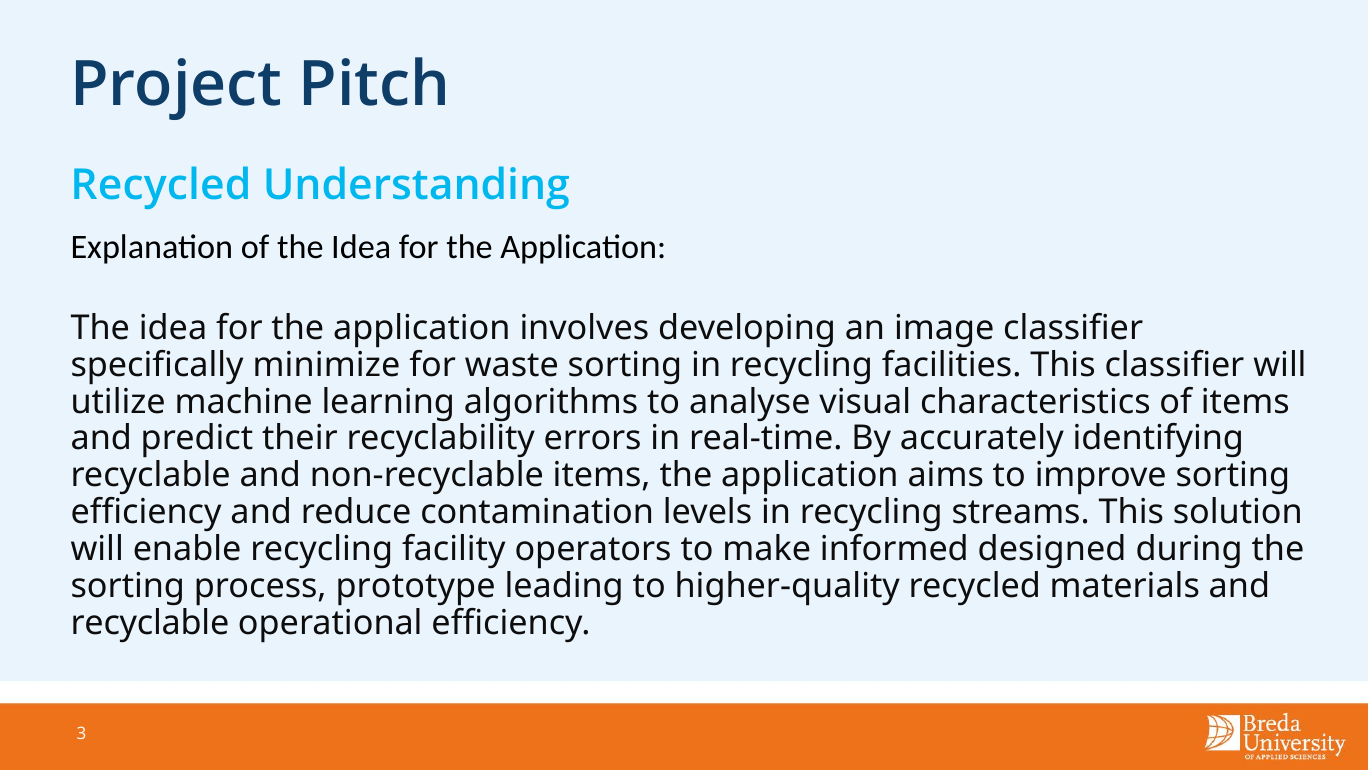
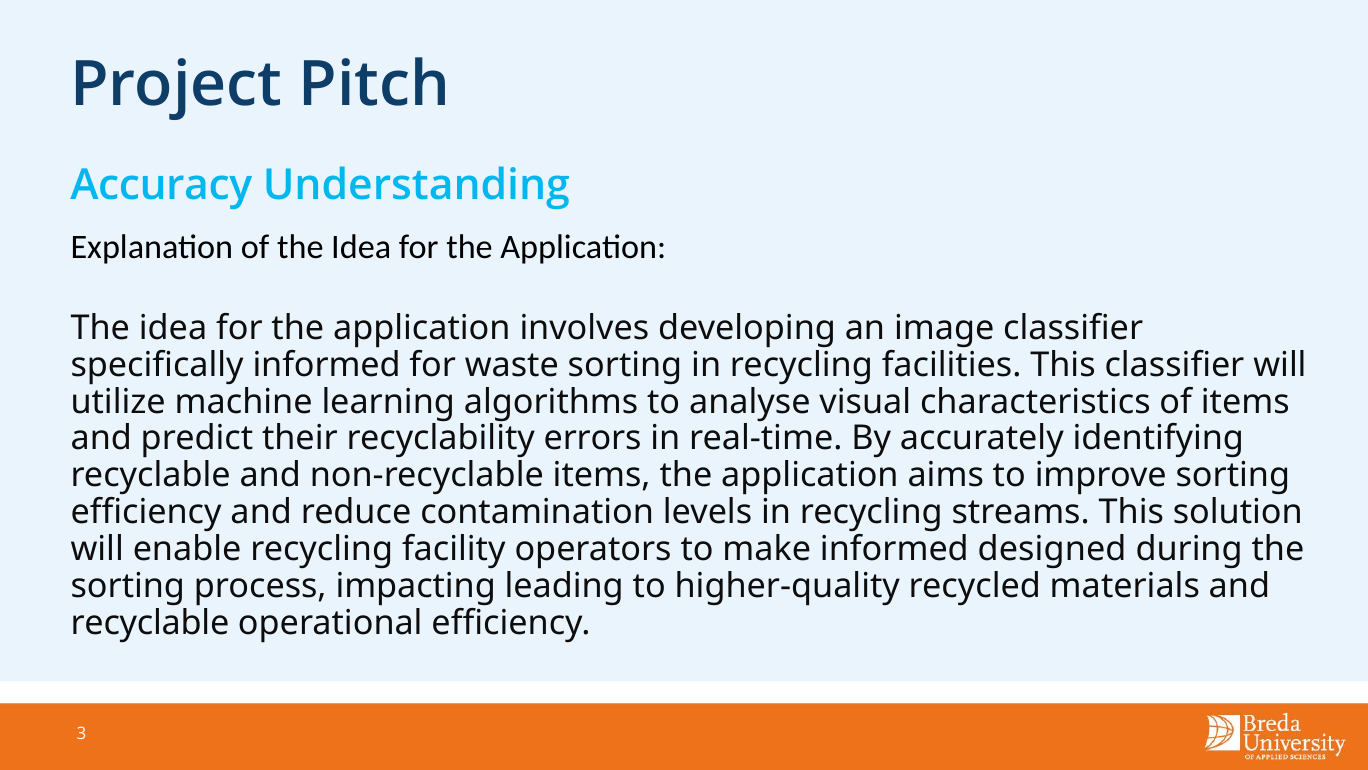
Recycled at (161, 185): Recycled -> Accuracy
specifically minimize: minimize -> informed
prototype: prototype -> impacting
